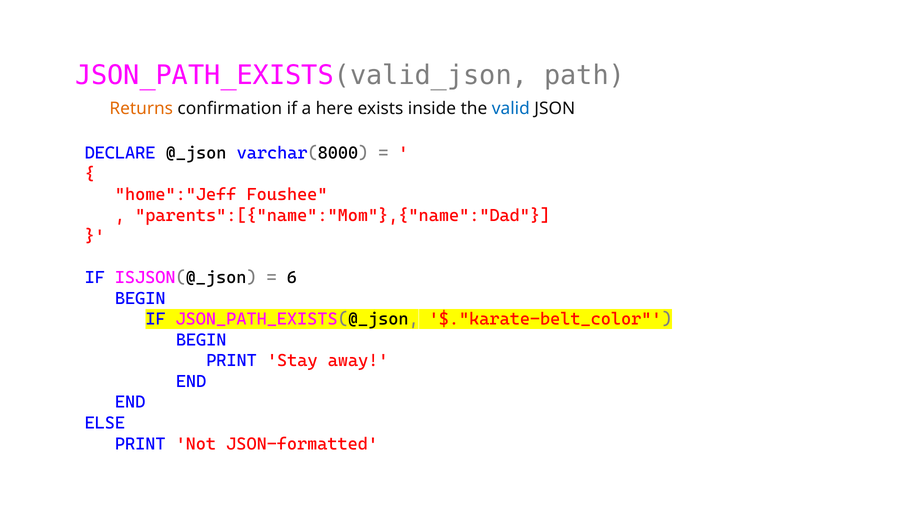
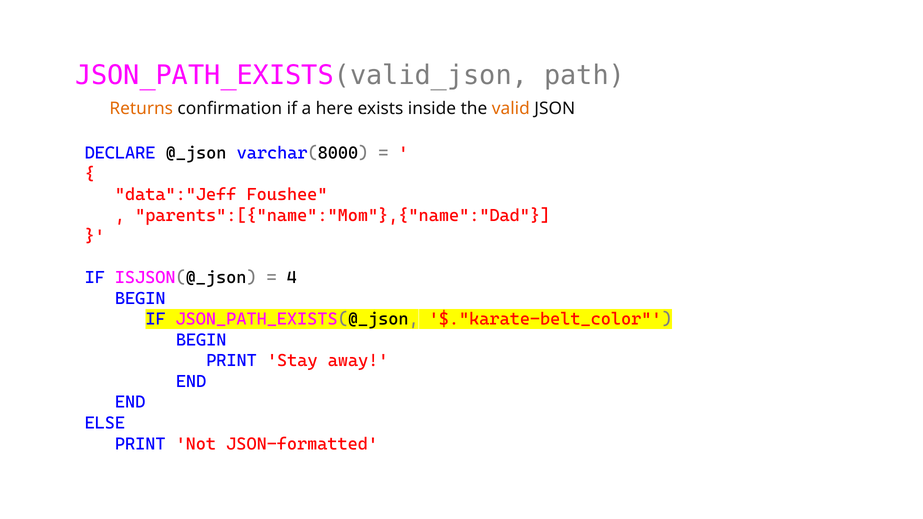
valid colour: blue -> orange
home":"Jeff: home":"Jeff -> data":"Jeff
6: 6 -> 4
